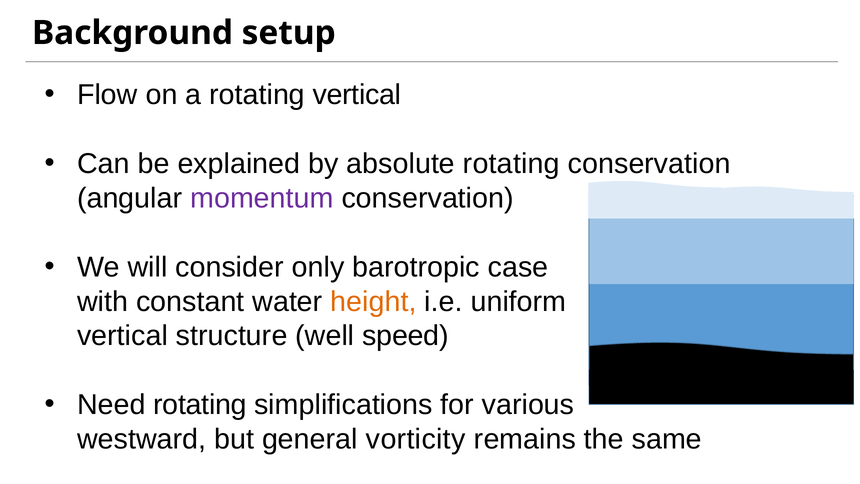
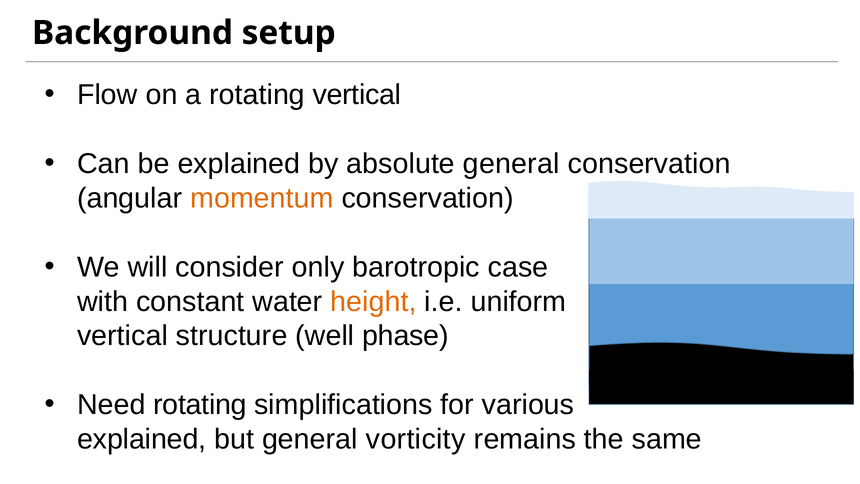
absolute rotating: rotating -> general
momentum colour: purple -> orange
speed: speed -> phase
westward at (142, 439): westward -> explained
